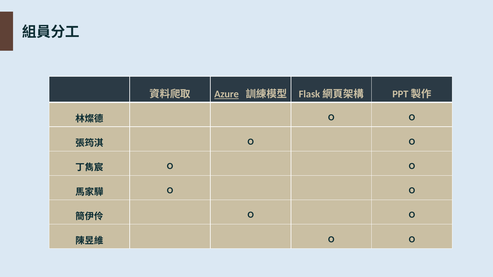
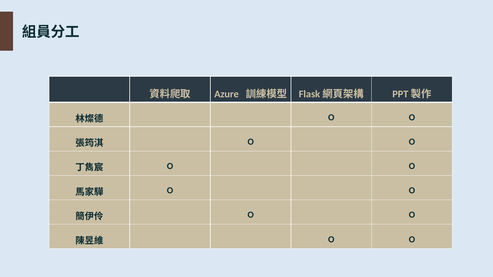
Azure underline: present -> none
